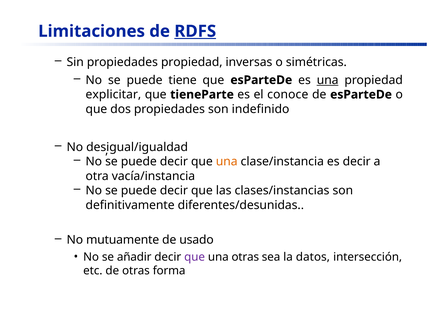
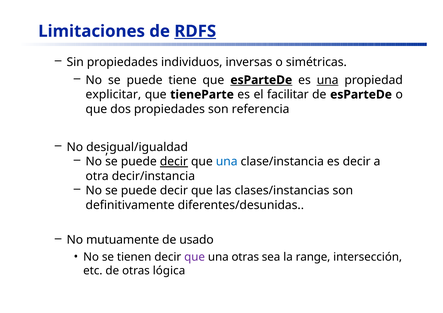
propiedades propiedad: propiedad -> individuos
esParteDe at (261, 80) underline: none -> present
conoce: conoce -> facilitar
indefinido: indefinido -> referencia
decir at (174, 162) underline: none -> present
una at (227, 162) colour: orange -> blue
vacía/instancia: vacía/instancia -> decir/instancia
añadir: añadir -> tienen
datos: datos -> range
forma: forma -> lógica
